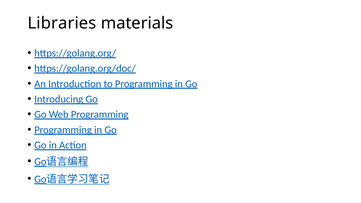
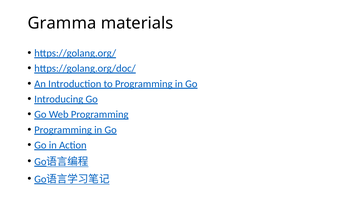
Libraries: Libraries -> Gramma
